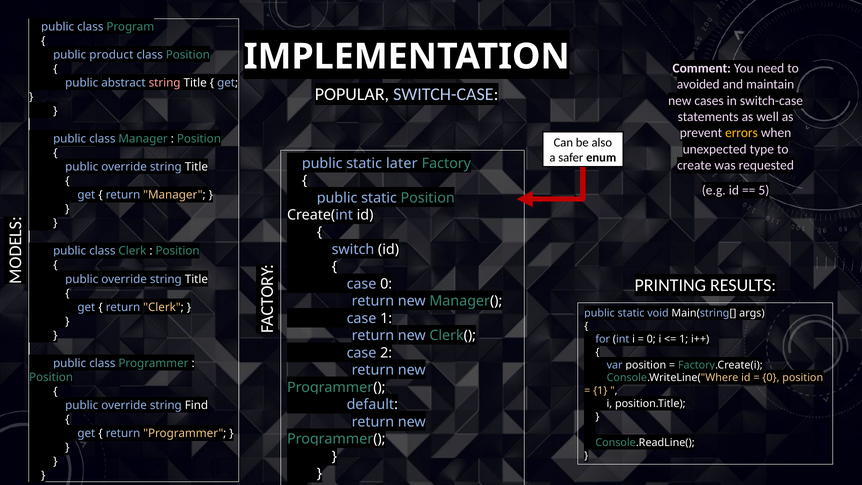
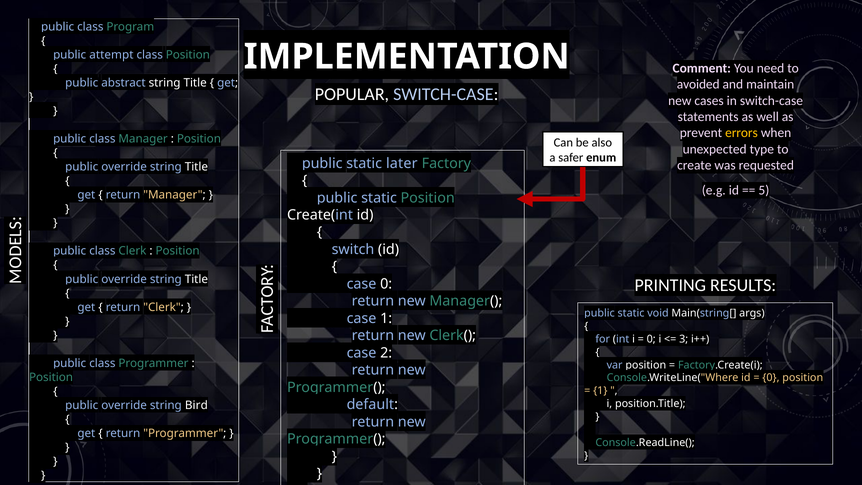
product: product -> attempt
string at (165, 83) colour: pink -> white
1 at (684, 339): 1 -> 3
Find: Find -> Bird
